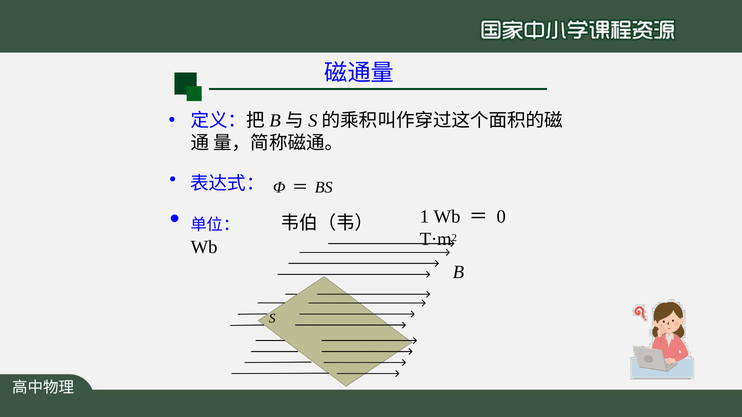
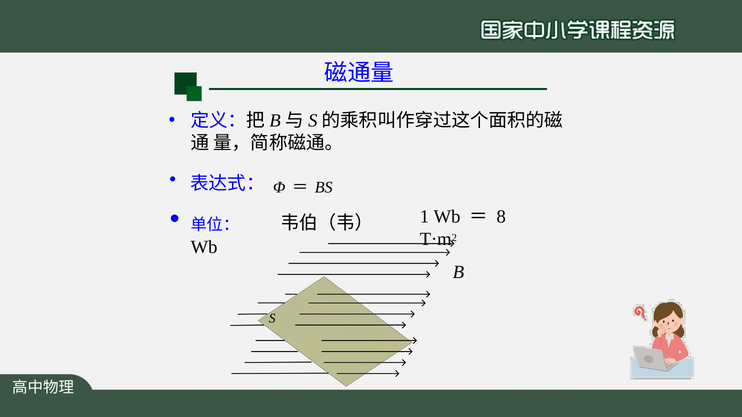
0: 0 -> 8
